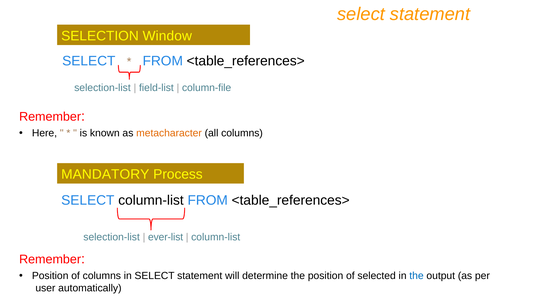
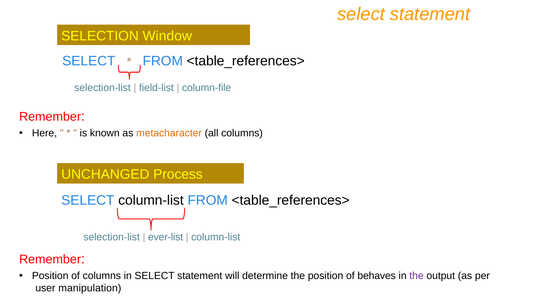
MANDATORY: MANDATORY -> UNCHANGED
selected: selected -> behaves
the at (417, 276) colour: blue -> purple
automatically: automatically -> manipulation
